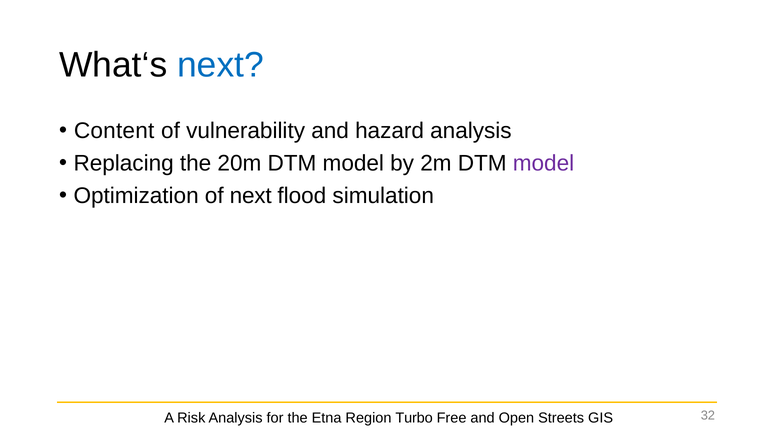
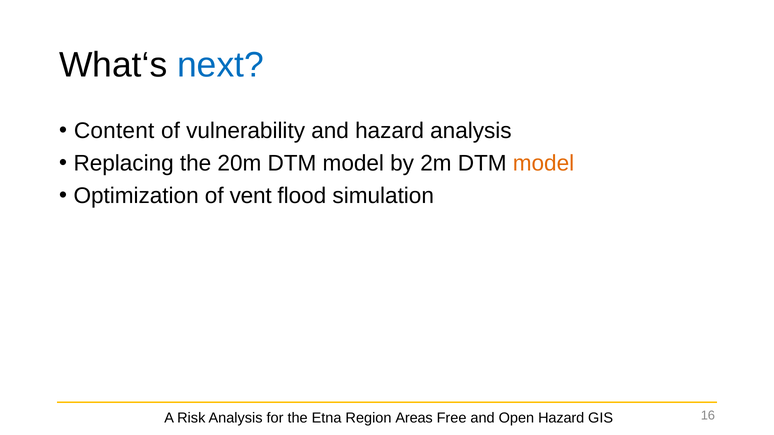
model at (543, 163) colour: purple -> orange
of next: next -> vent
Turbo: Turbo -> Areas
Open Streets: Streets -> Hazard
32: 32 -> 16
